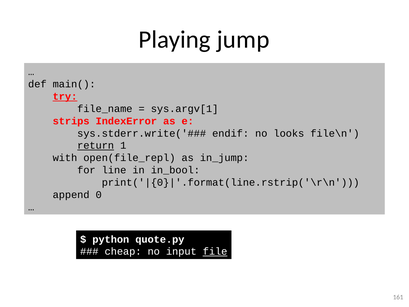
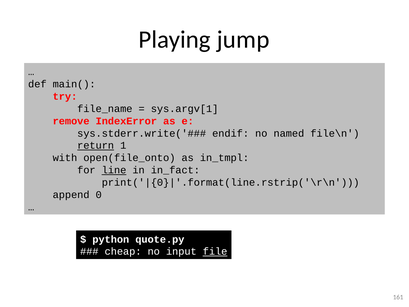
try underline: present -> none
strips: strips -> remove
looks: looks -> named
open(file_repl: open(file_repl -> open(file_onto
in_jump: in_jump -> in_tmpl
line underline: none -> present
in_bool: in_bool -> in_fact
